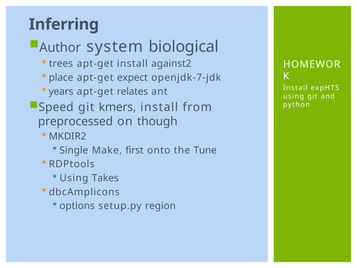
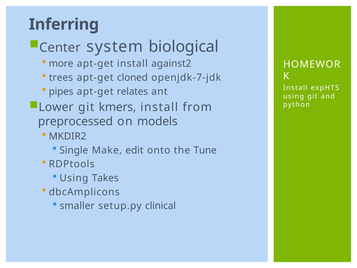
Author: Author -> Center
trees: trees -> more
place: place -> trees
expect: expect -> cloned
years: years -> pipes
Speed: Speed -> Lower
though: though -> models
first: first -> edit
options: options -> smaller
region: region -> clinical
